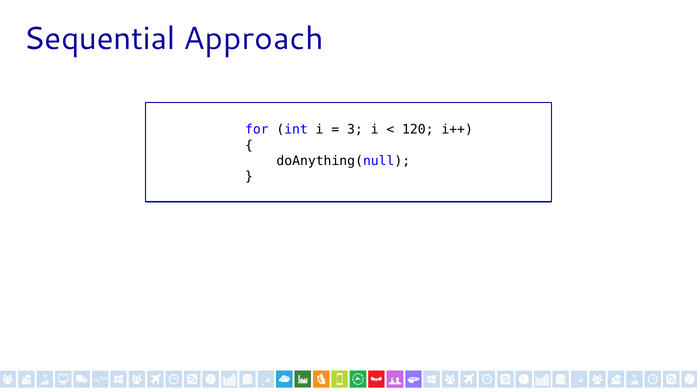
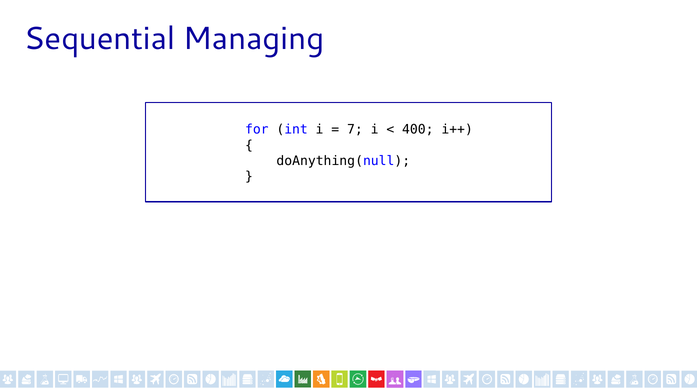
Approach: Approach -> Managing
3: 3 -> 7
120: 120 -> 400
